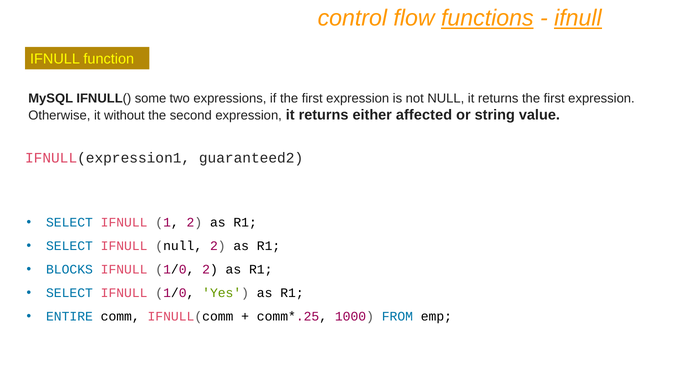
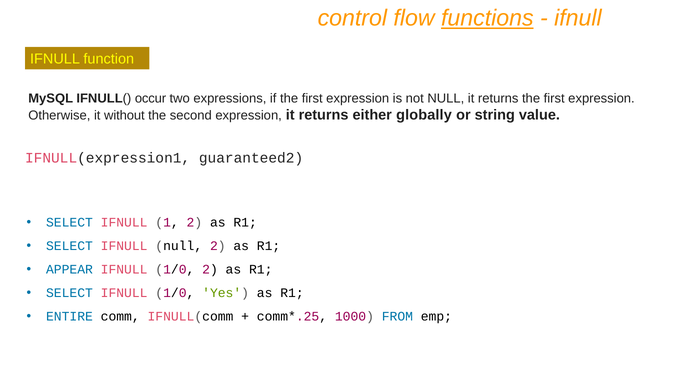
ifnull at (578, 18) underline: present -> none
some: some -> occur
affected: affected -> globally
BLOCKS: BLOCKS -> APPEAR
